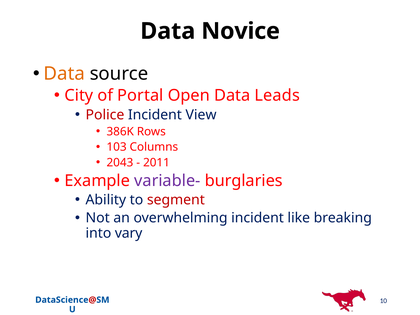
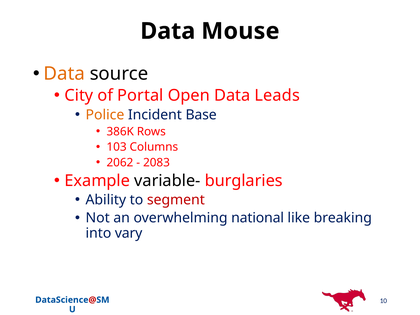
Novice: Novice -> Mouse
Police colour: red -> orange
View: View -> Base
2043: 2043 -> 2062
2011: 2011 -> 2083
variable- colour: purple -> black
overwhelming incident: incident -> national
